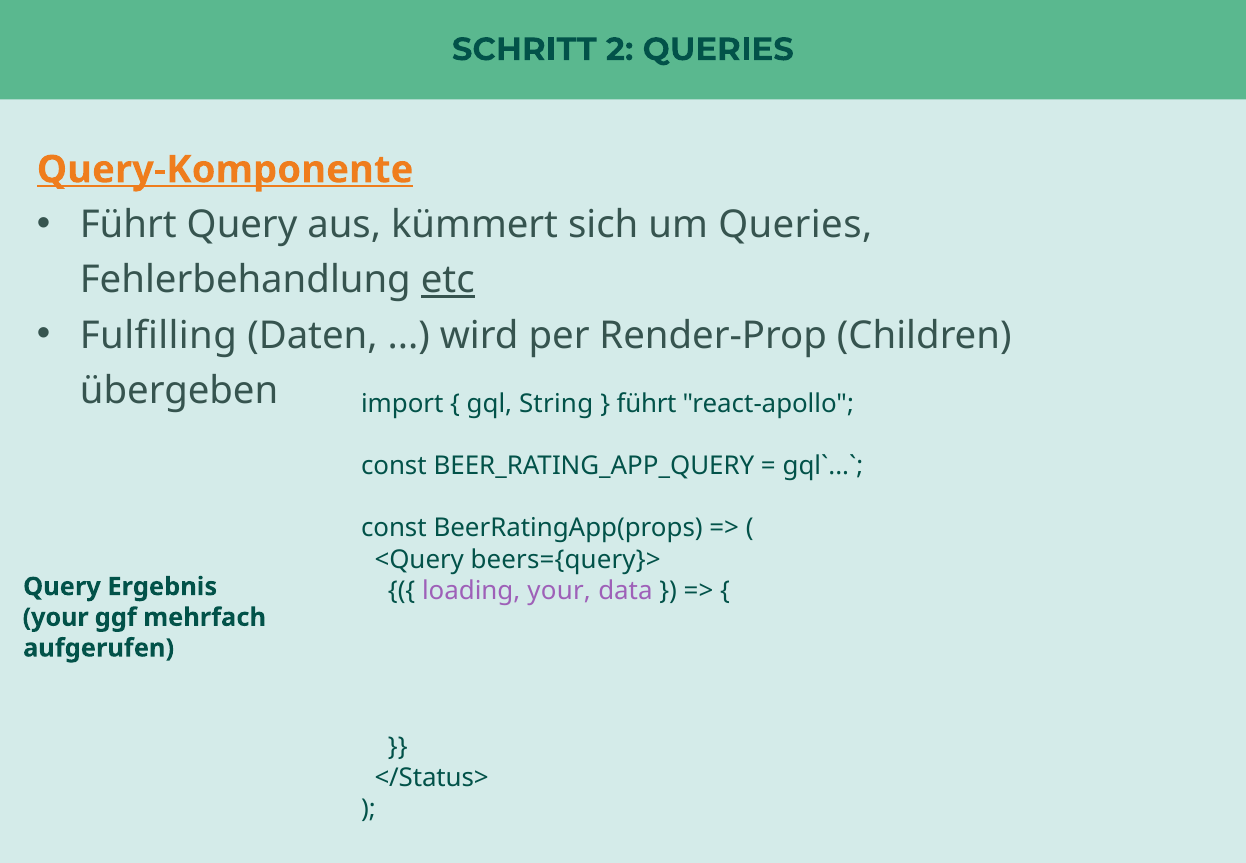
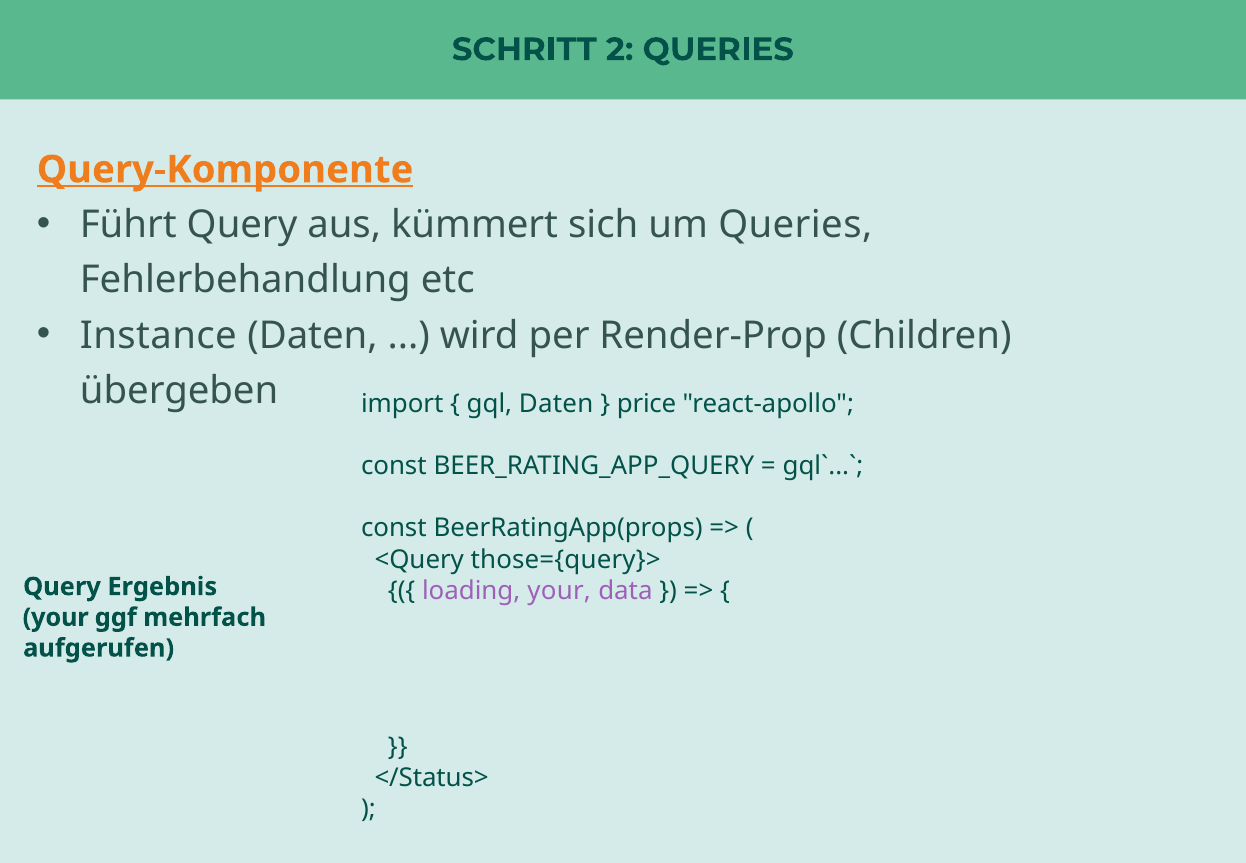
etc underline: present -> none
Fulfilling: Fulfilling -> Instance
gql String: String -> Daten
führt at (647, 403): führt -> price
beers={query}>: beers={query}> -> those={query}>
